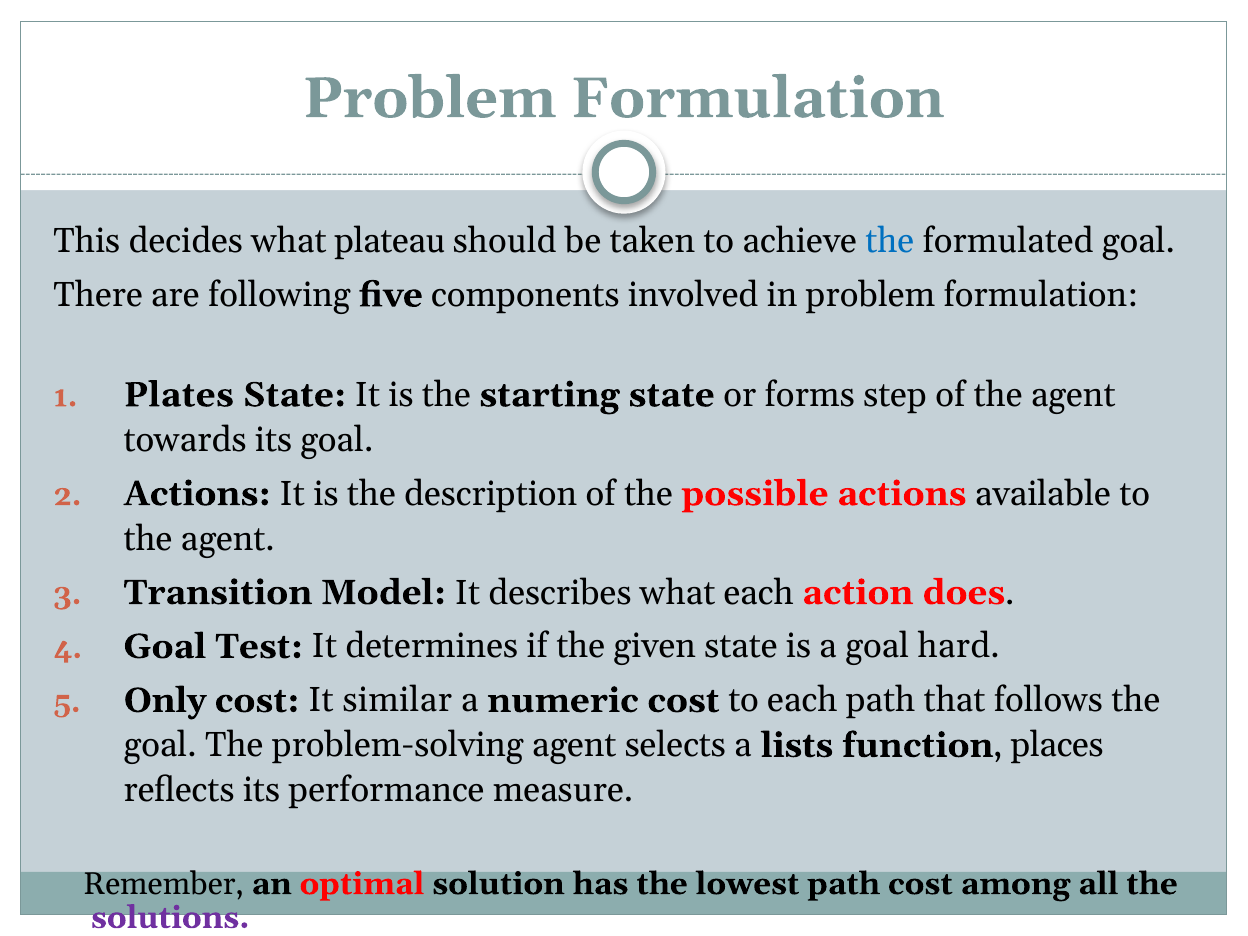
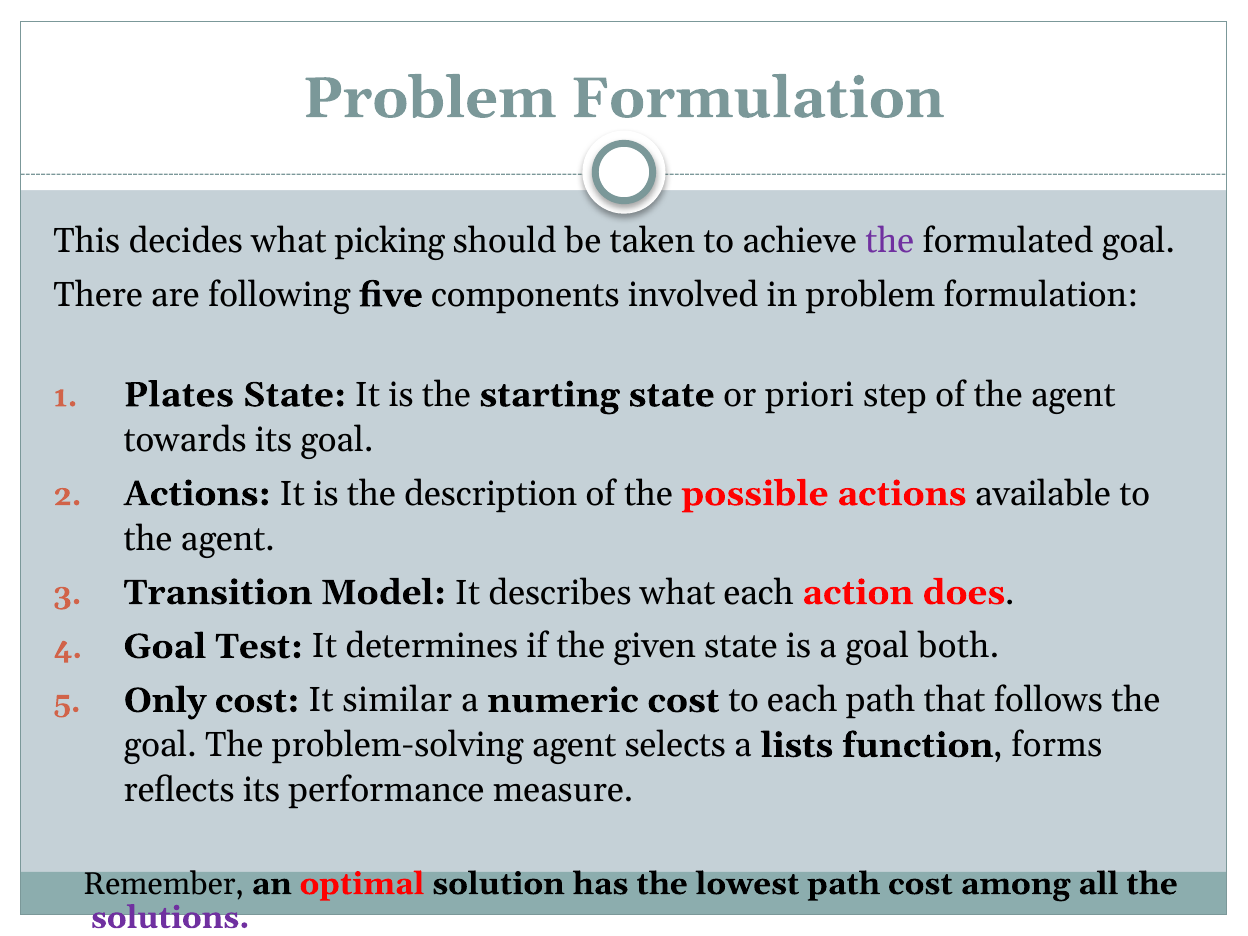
plateau: plateau -> picking
the at (890, 241) colour: blue -> purple
forms: forms -> priori
hard: hard -> both
places: places -> forms
